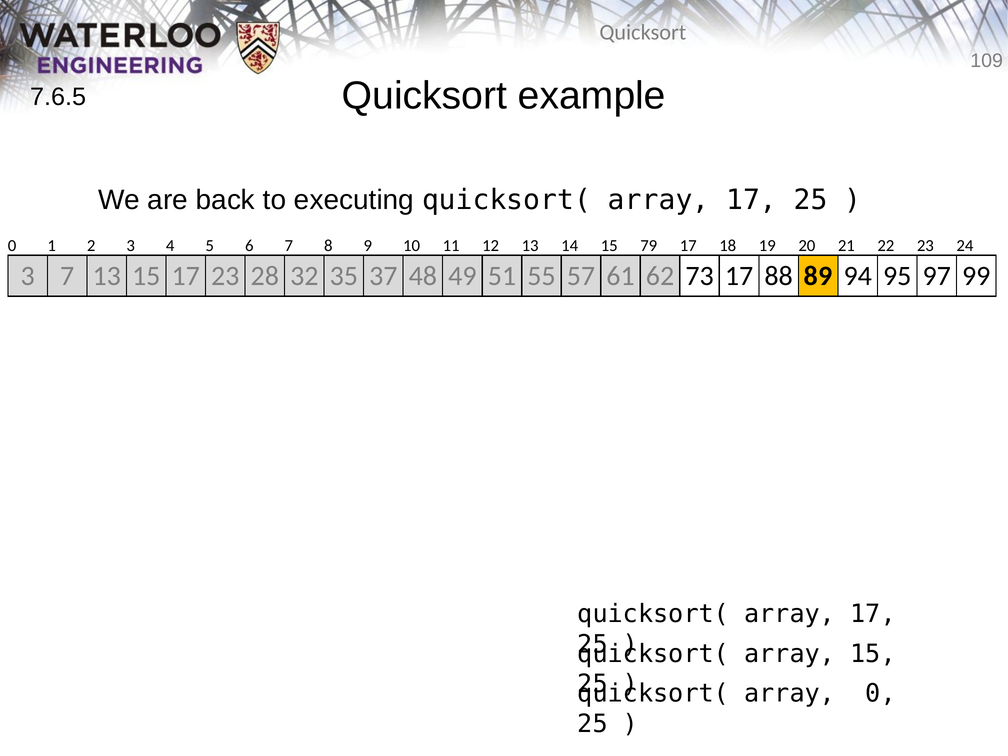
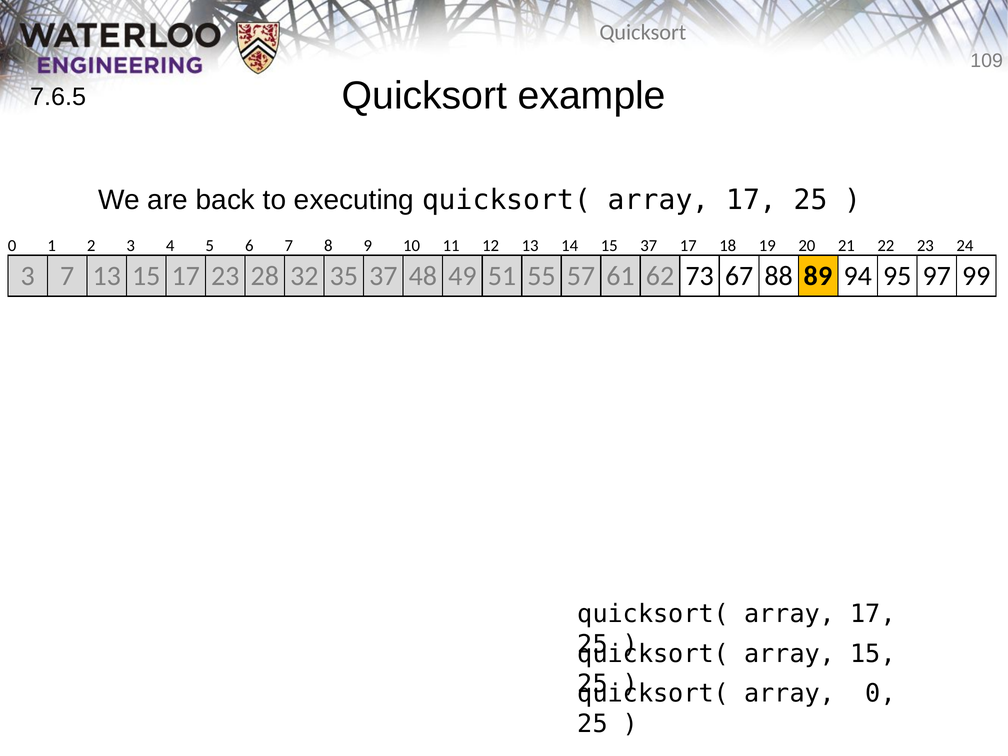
15 79: 79 -> 37
73 17: 17 -> 67
